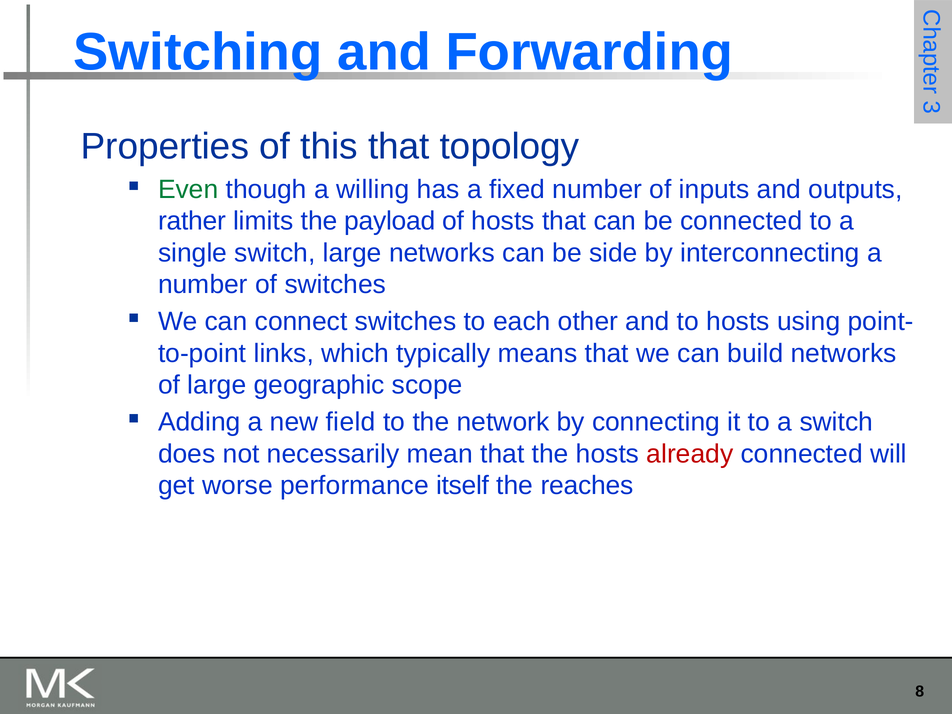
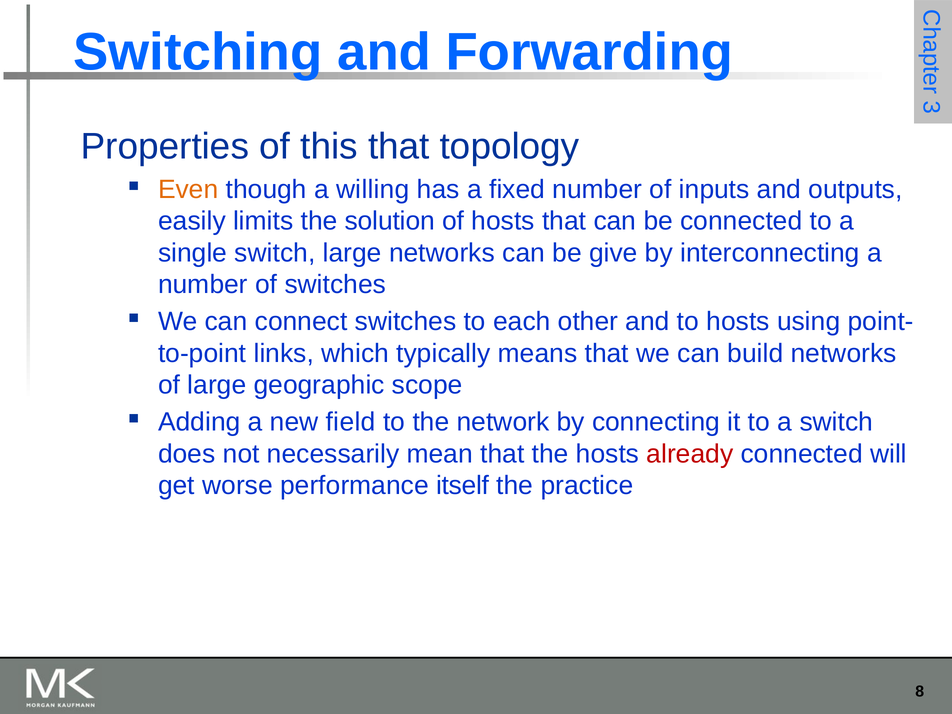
Even colour: green -> orange
rather: rather -> easily
payload: payload -> solution
side: side -> give
reaches: reaches -> practice
